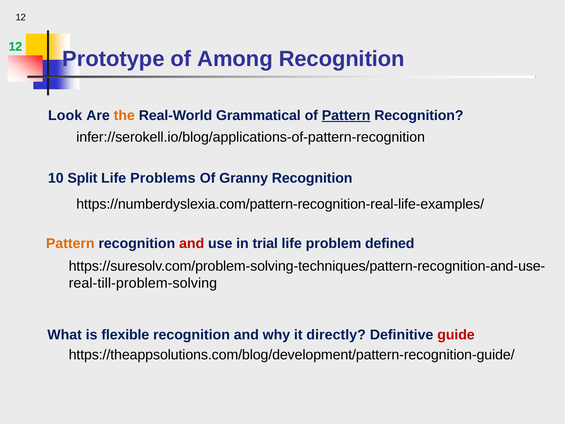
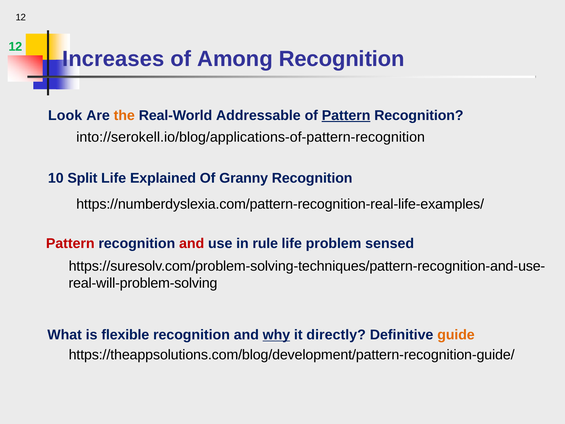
Prototype: Prototype -> Increases
Grammatical: Grammatical -> Addressable
infer://serokell.io/blog/applications-of-pattern-recognition: infer://serokell.io/blog/applications-of-pattern-recognition -> into://serokell.io/blog/applications-of-pattern-recognition
Problems: Problems -> Explained
Pattern at (70, 243) colour: orange -> red
trial: trial -> rule
defined: defined -> sensed
real-till-problem-solving: real-till-problem-solving -> real-will-problem-solving
why underline: none -> present
guide colour: red -> orange
